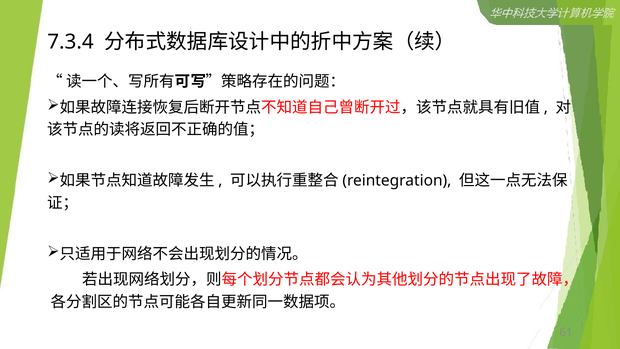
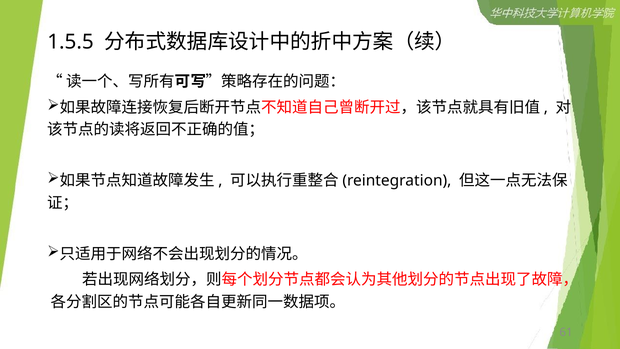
7.3.4: 7.3.4 -> 1.5.5
